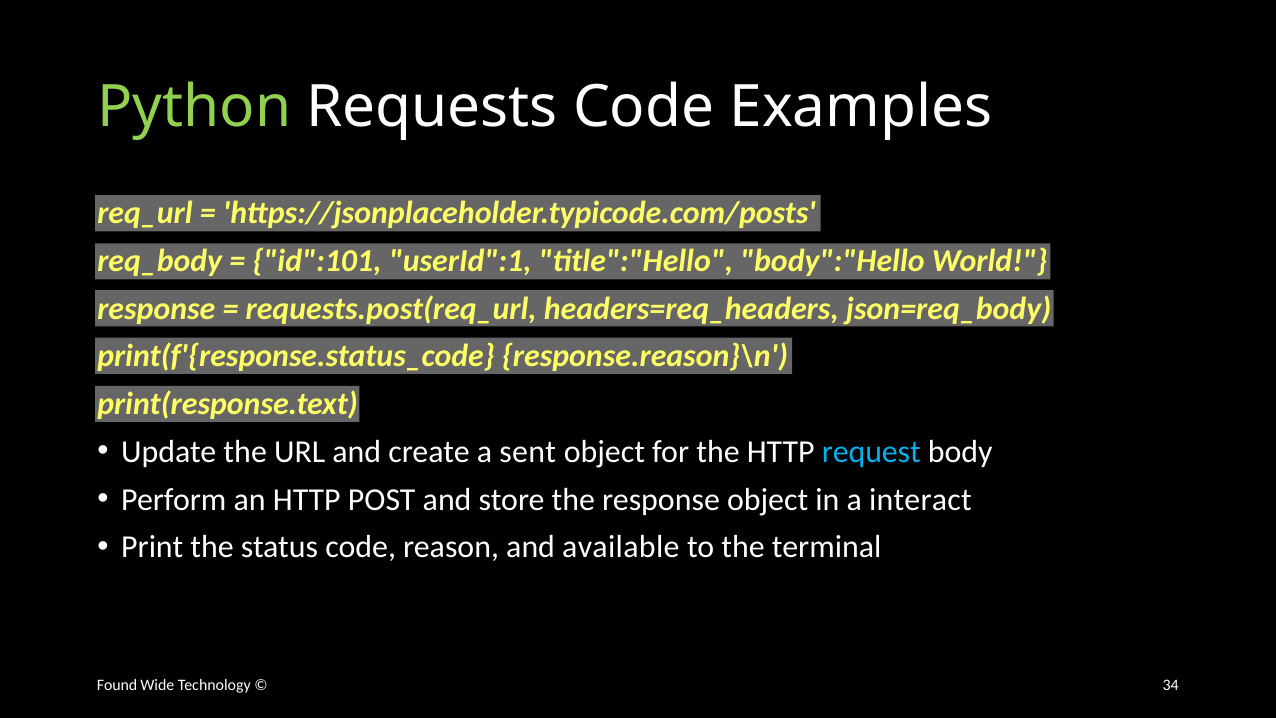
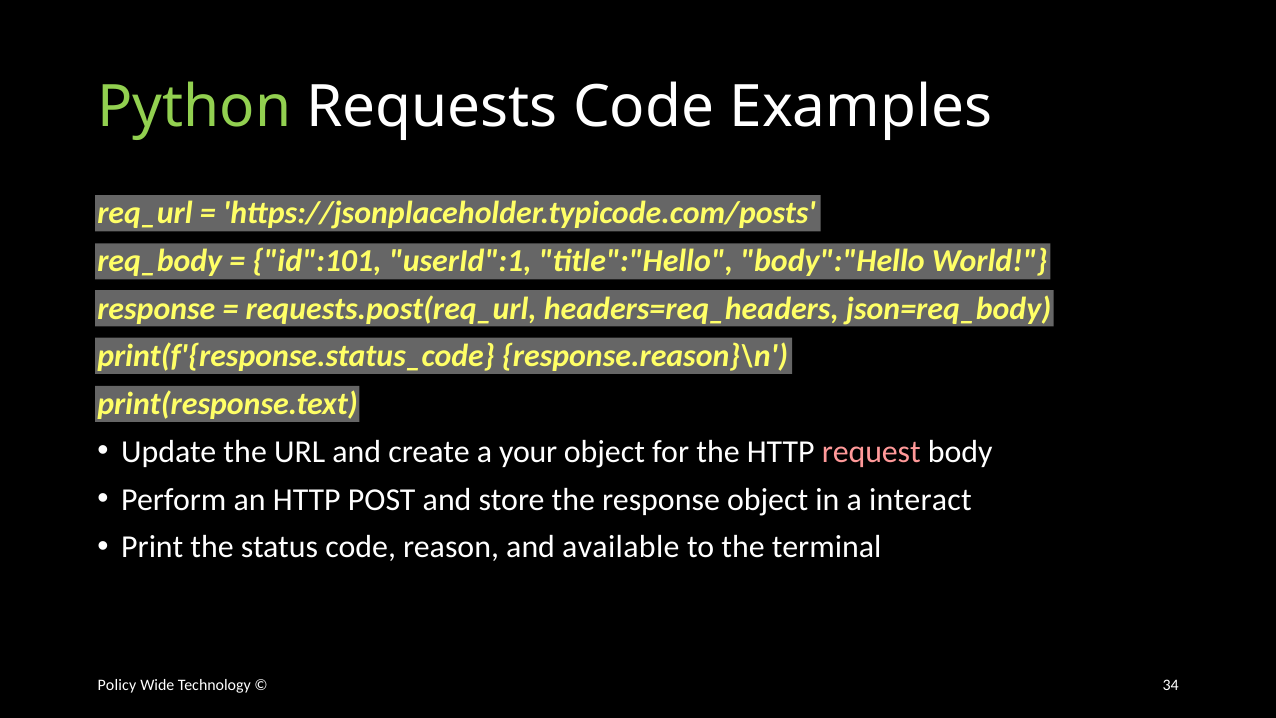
sent: sent -> your
request colour: light blue -> pink
Found: Found -> Policy
